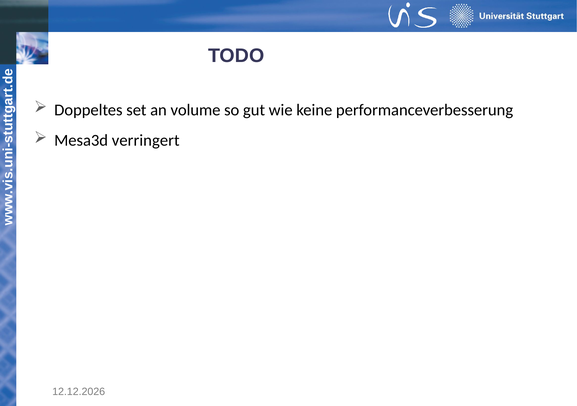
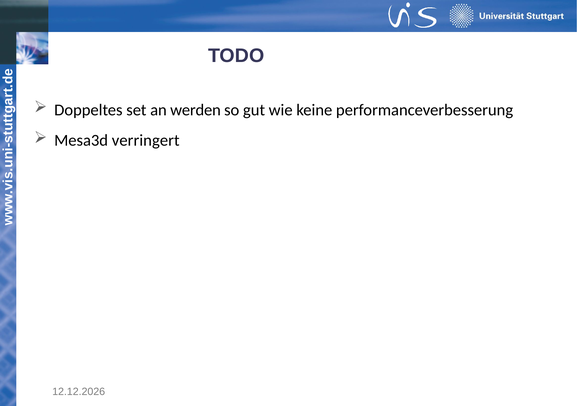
volume: volume -> werden
